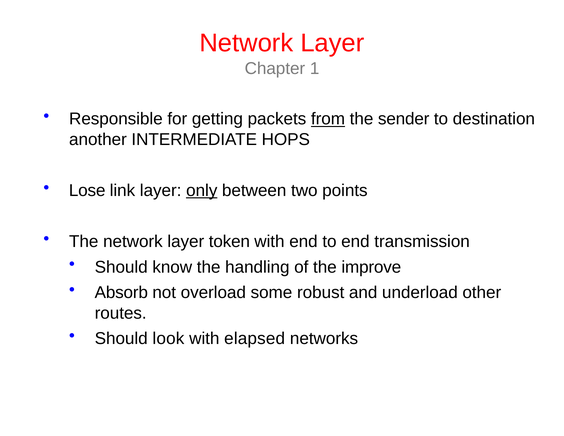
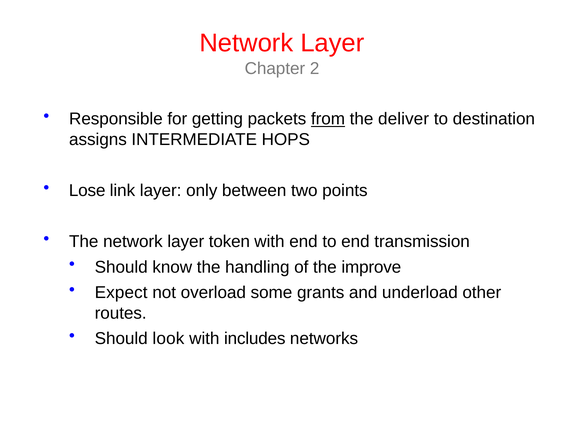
1: 1 -> 2
sender: sender -> deliver
another: another -> assigns
only underline: present -> none
Absorb: Absorb -> Expect
robust: robust -> grants
elapsed: elapsed -> includes
